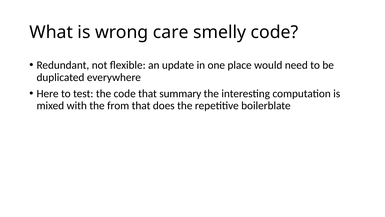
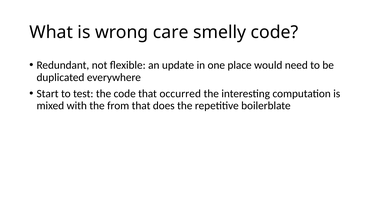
Here: Here -> Start
summary: summary -> occurred
